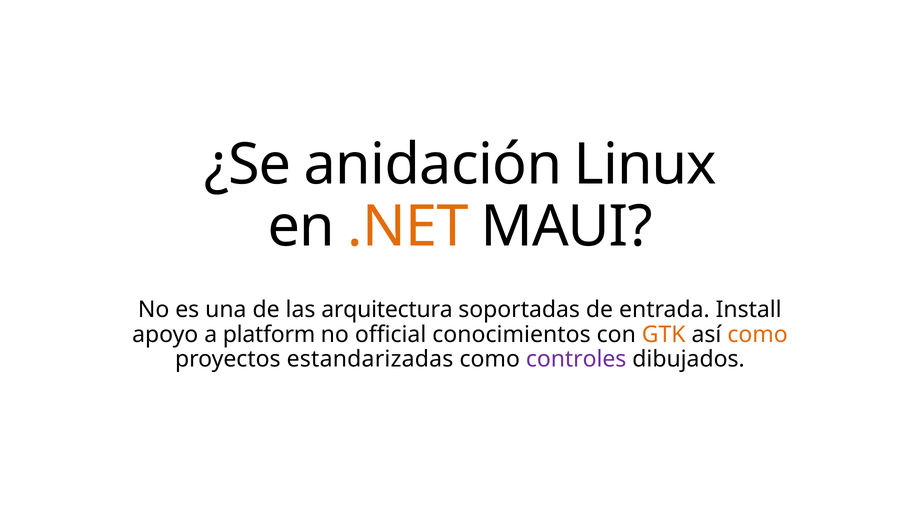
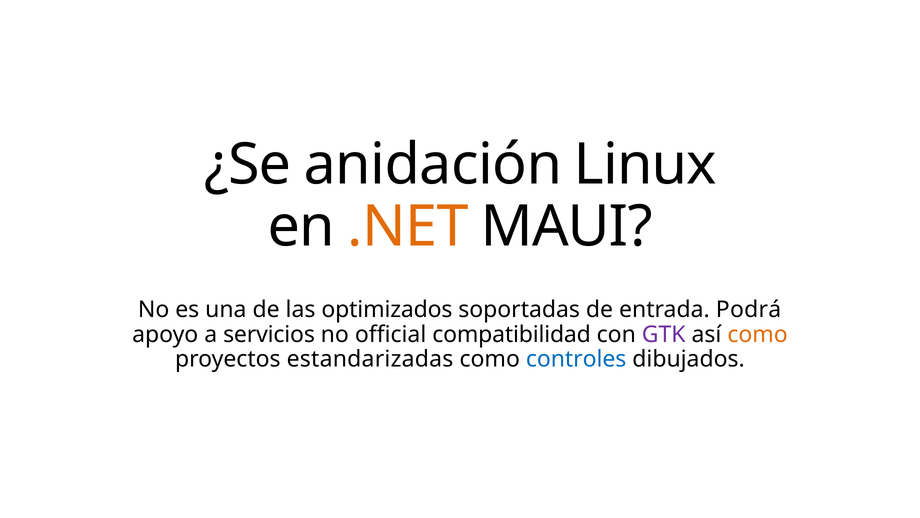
arquitectura: arquitectura -> optimizados
Install: Install -> Podrá
platform: platform -> servicios
conocimientos: conocimientos -> compatibilidad
GTK colour: orange -> purple
controles colour: purple -> blue
